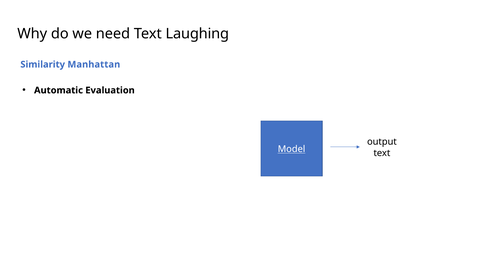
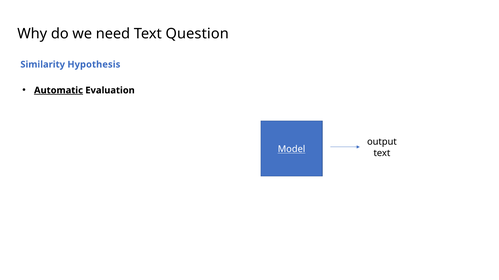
Laughing: Laughing -> Question
Manhattan: Manhattan -> Hypothesis
Automatic underline: none -> present
